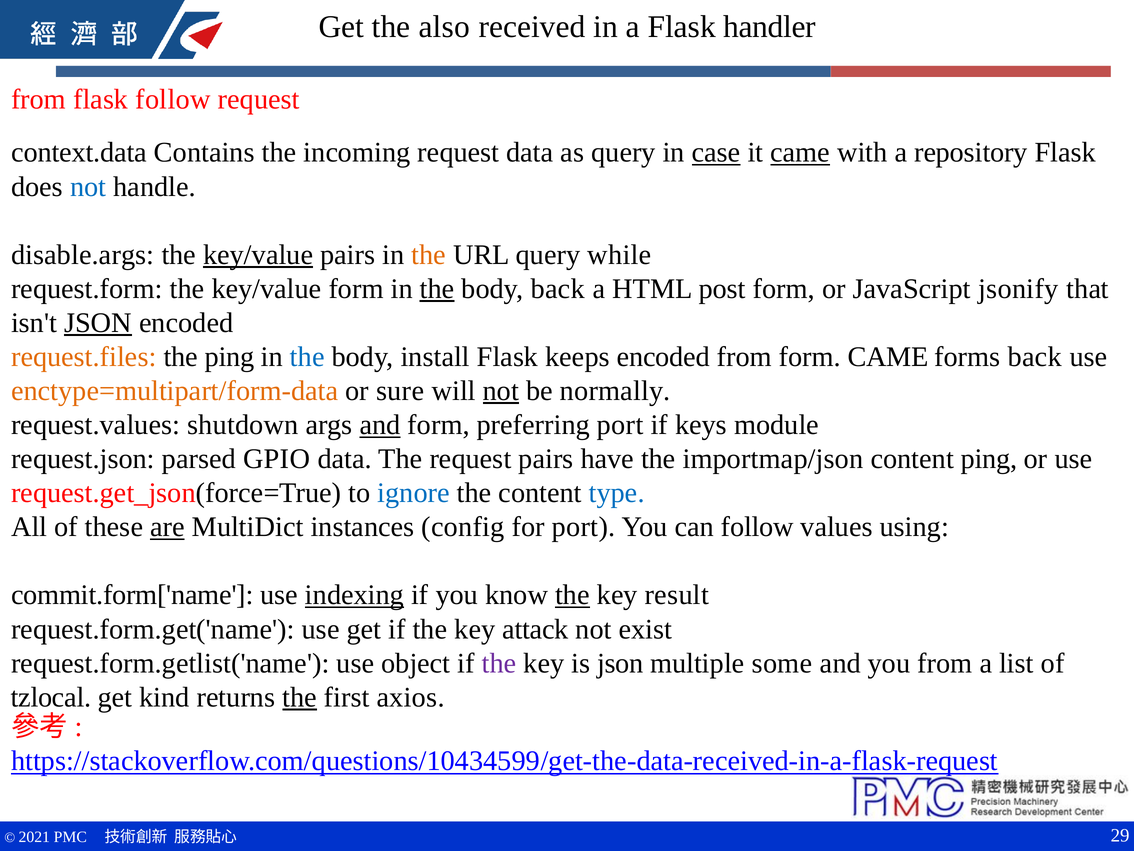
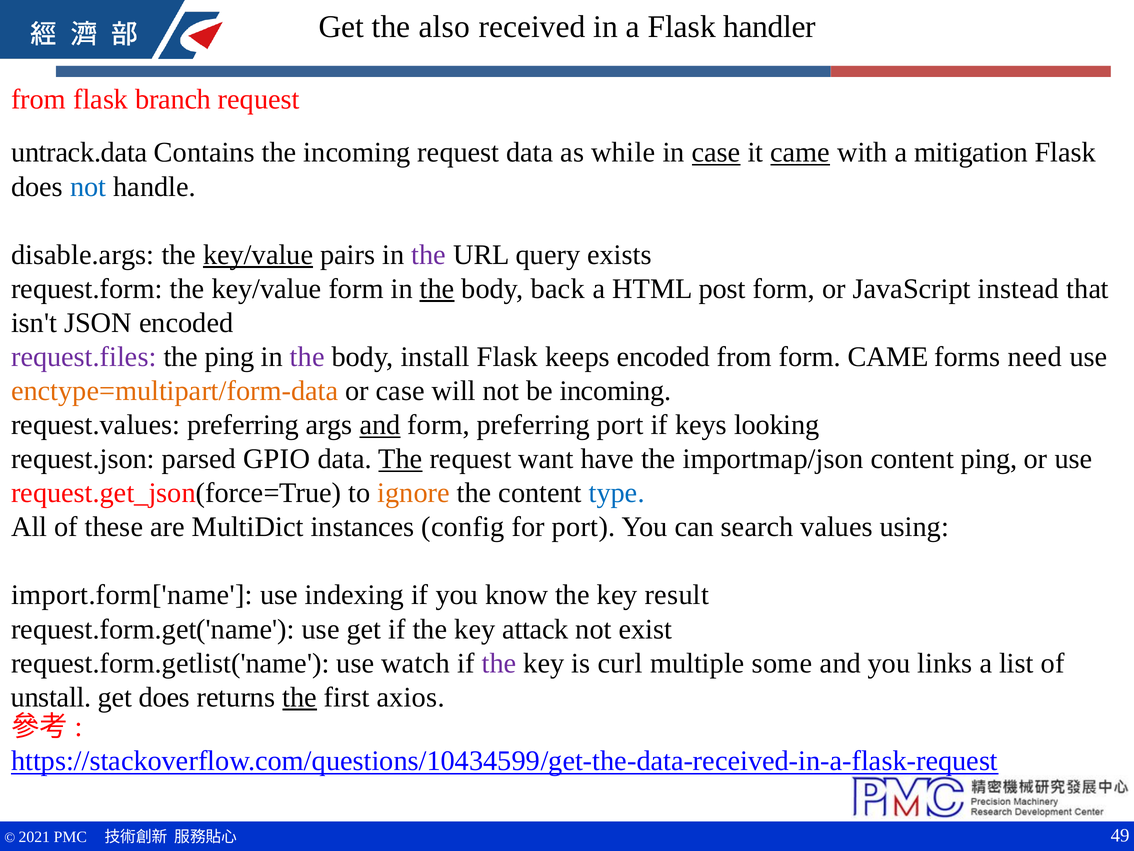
flask follow: follow -> branch
context.data: context.data -> untrack.data
as query: query -> while
repository: repository -> mitigation
the at (429, 255) colour: orange -> purple
while: while -> exists
jsonify: jsonify -> instead
JSON at (98, 323) underline: present -> none
request.files colour: orange -> purple
the at (307, 357) colour: blue -> purple
forms back: back -> need
or sure: sure -> case
not at (501, 391) underline: present -> none
be normally: normally -> incoming
request.values shutdown: shutdown -> preferring
module: module -> looking
The at (400, 459) underline: none -> present
request pairs: pairs -> want
ignore colour: blue -> orange
are underline: present -> none
can follow: follow -> search
commit.form['name: commit.form['name -> import.form['name
indexing underline: present -> none
the at (572, 595) underline: present -> none
object: object -> watch
is json: json -> curl
you from: from -> links
tzlocal: tzlocal -> unstall
get kind: kind -> does
29: 29 -> 49
